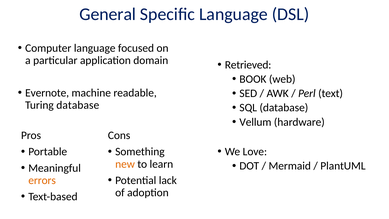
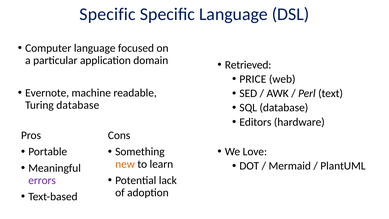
General at (108, 14): General -> Specific
BOOK: BOOK -> PRICE
Vellum: Vellum -> Editors
errors colour: orange -> purple
